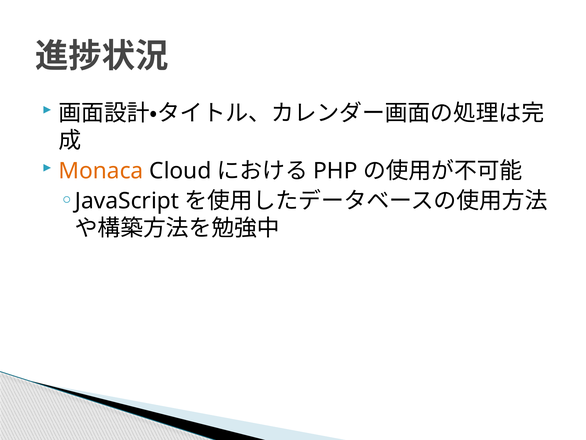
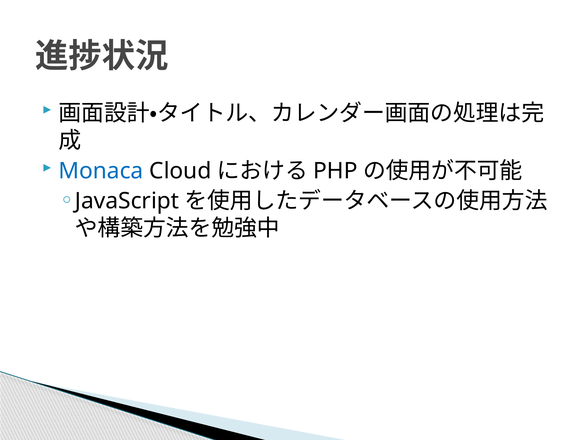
Monaca colour: orange -> blue
